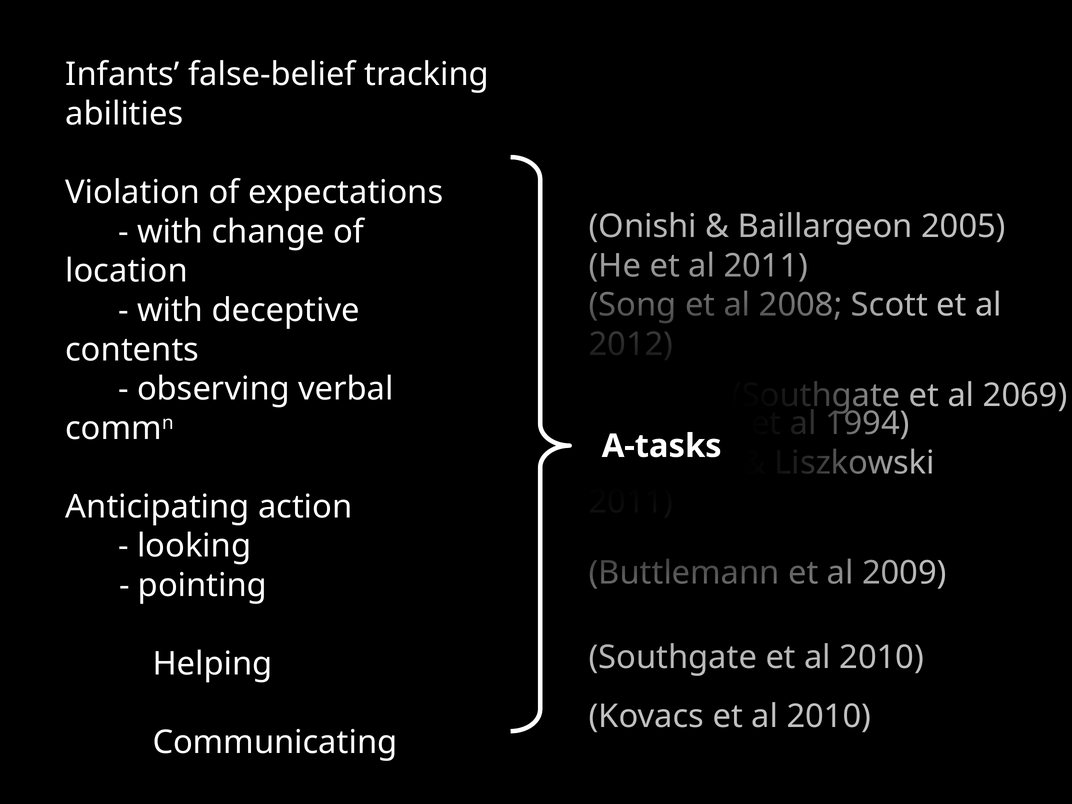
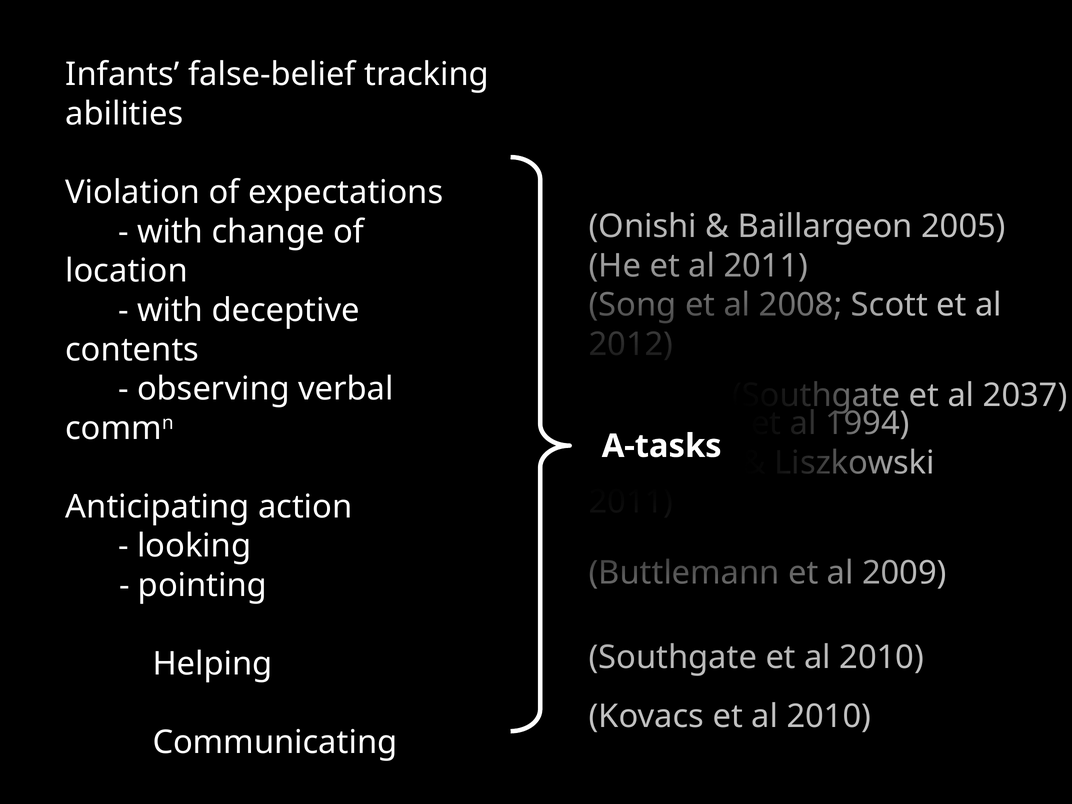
2069: 2069 -> 2037
